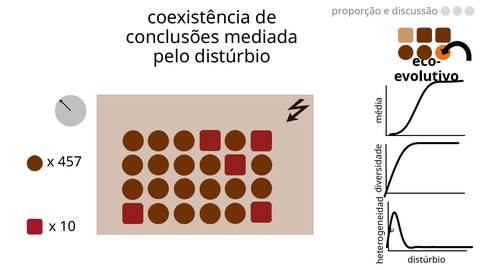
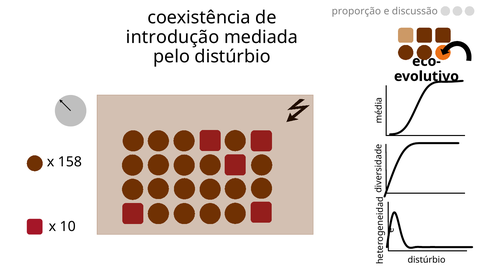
conclusões: conclusões -> introdução
457: 457 -> 158
